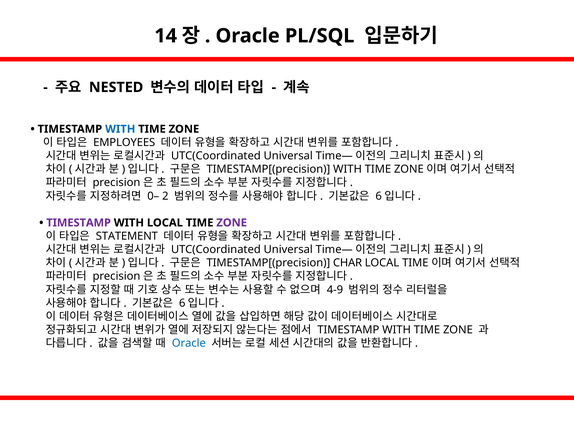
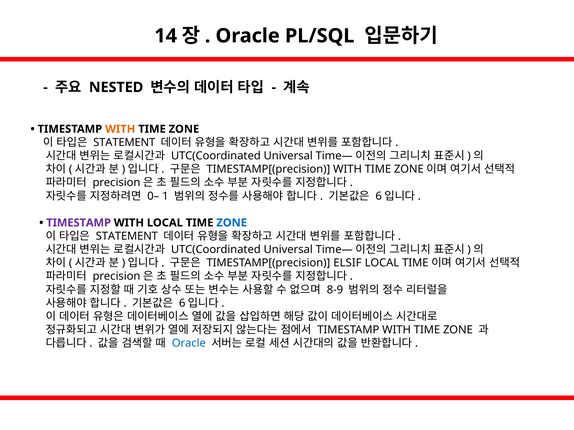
WITH at (120, 129) colour: blue -> orange
EMPLOYEES at (124, 143): EMPLOYEES -> STATEMENT
2: 2 -> 1
ZONE at (232, 223) colour: purple -> blue
CHAR: CHAR -> ELSIF
4-9: 4-9 -> 8-9
